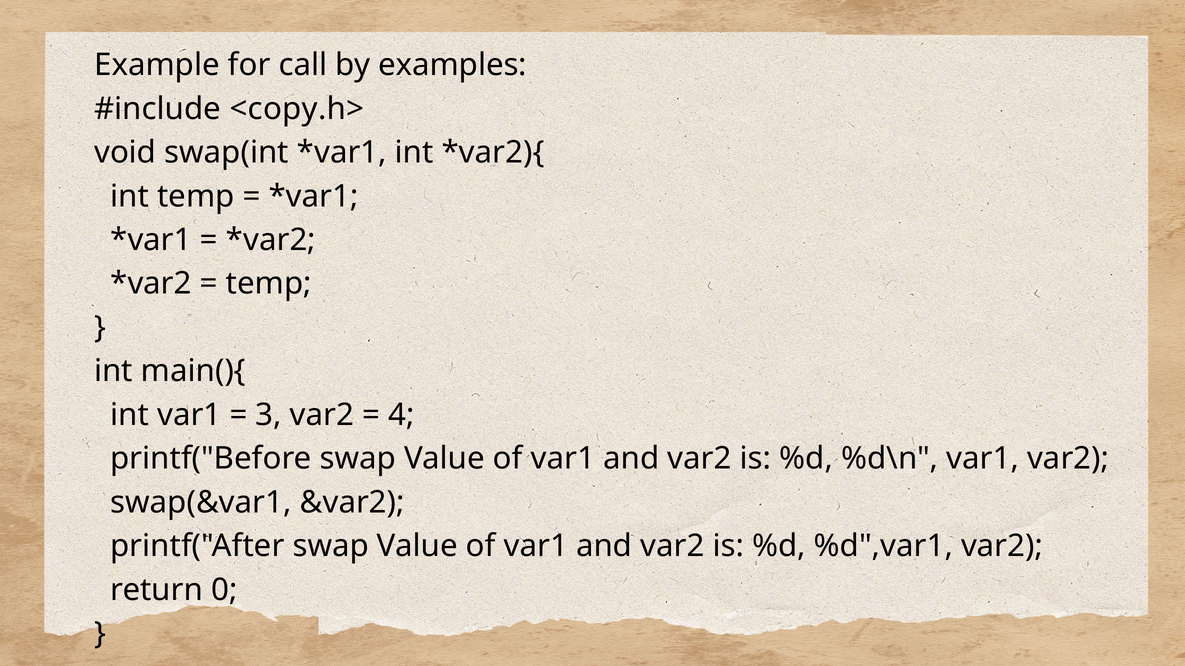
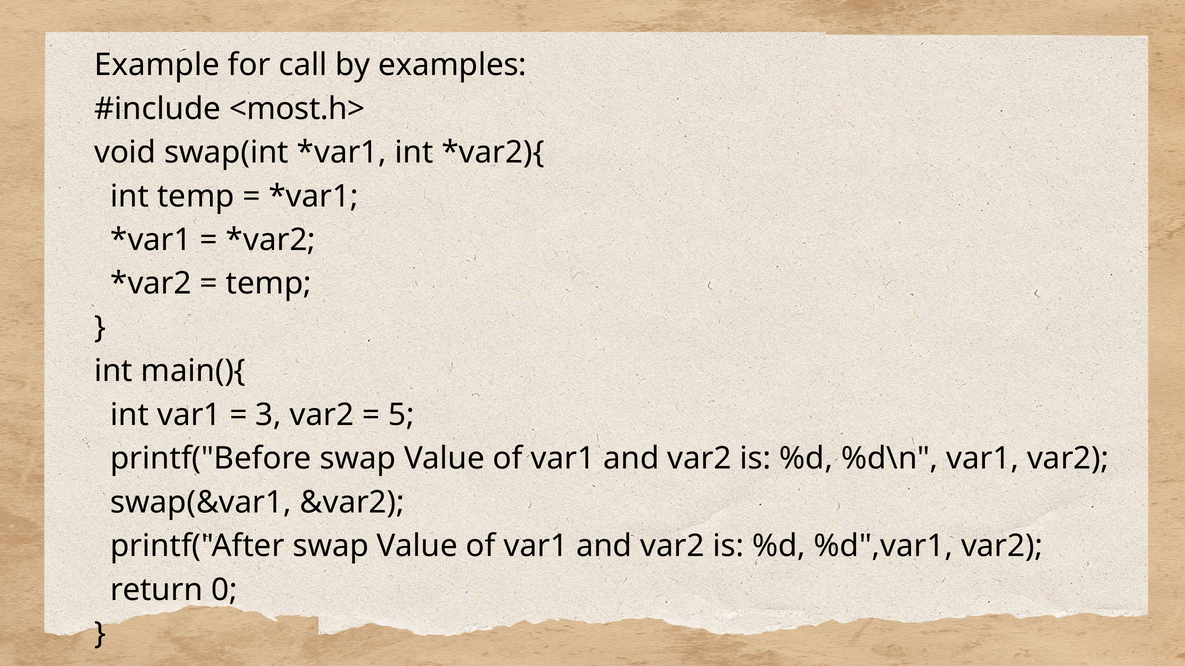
<copy.h>: <copy.h> -> <most.h>
4: 4 -> 5
